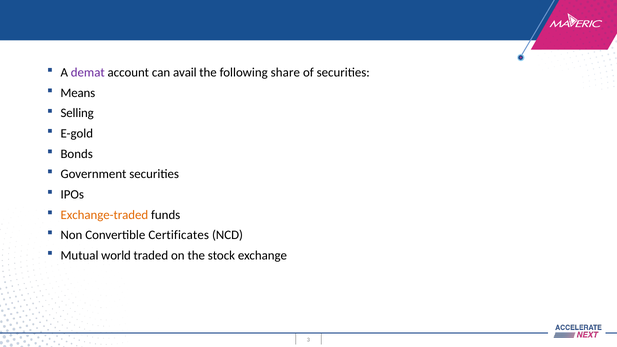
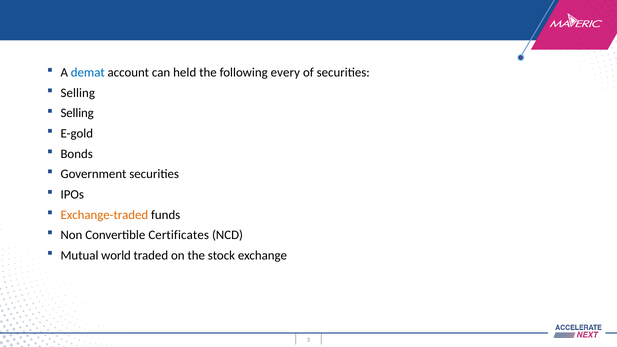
demat colour: purple -> blue
avail: avail -> held
share: share -> every
Means at (78, 93): Means -> Selling
